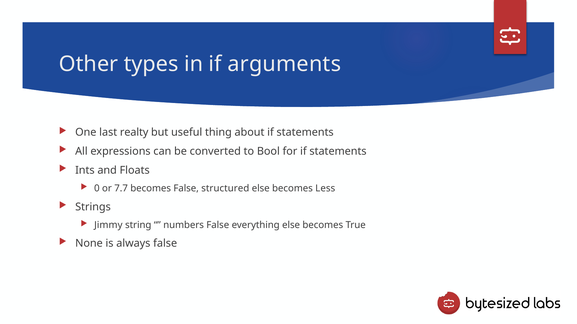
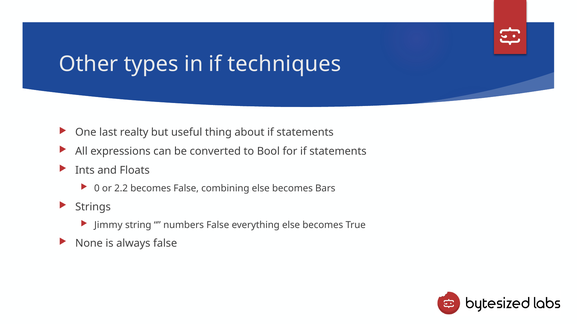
arguments: arguments -> techniques
7.7: 7.7 -> 2.2
structured: structured -> combining
Less: Less -> Bars
